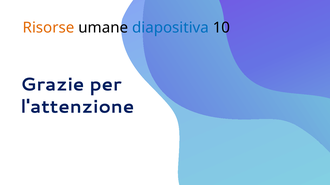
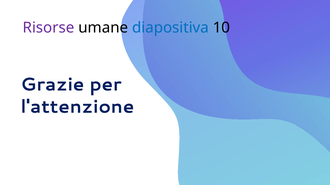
Risorse colour: orange -> purple
